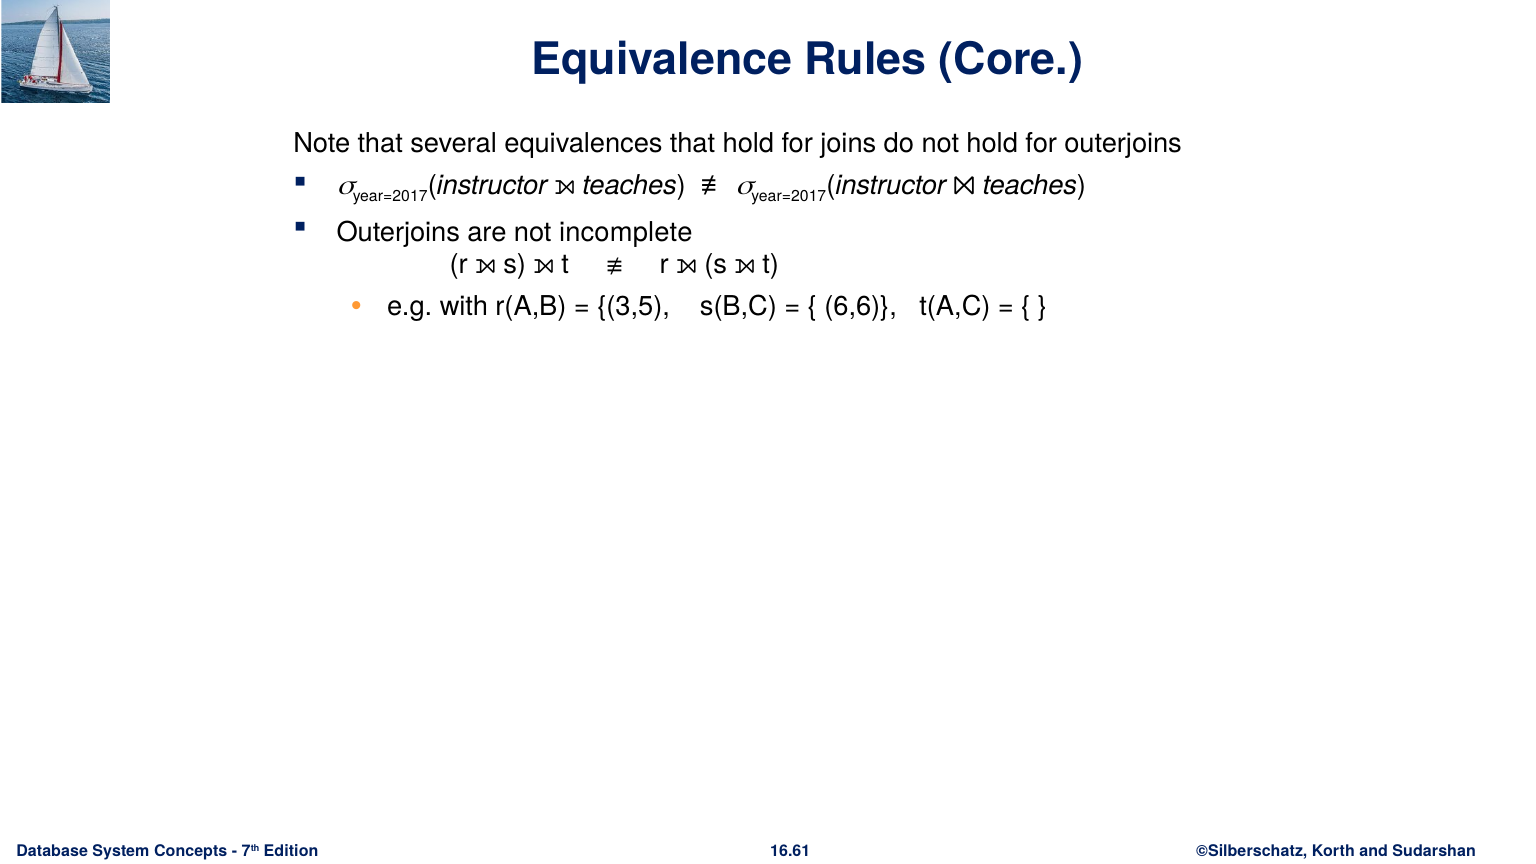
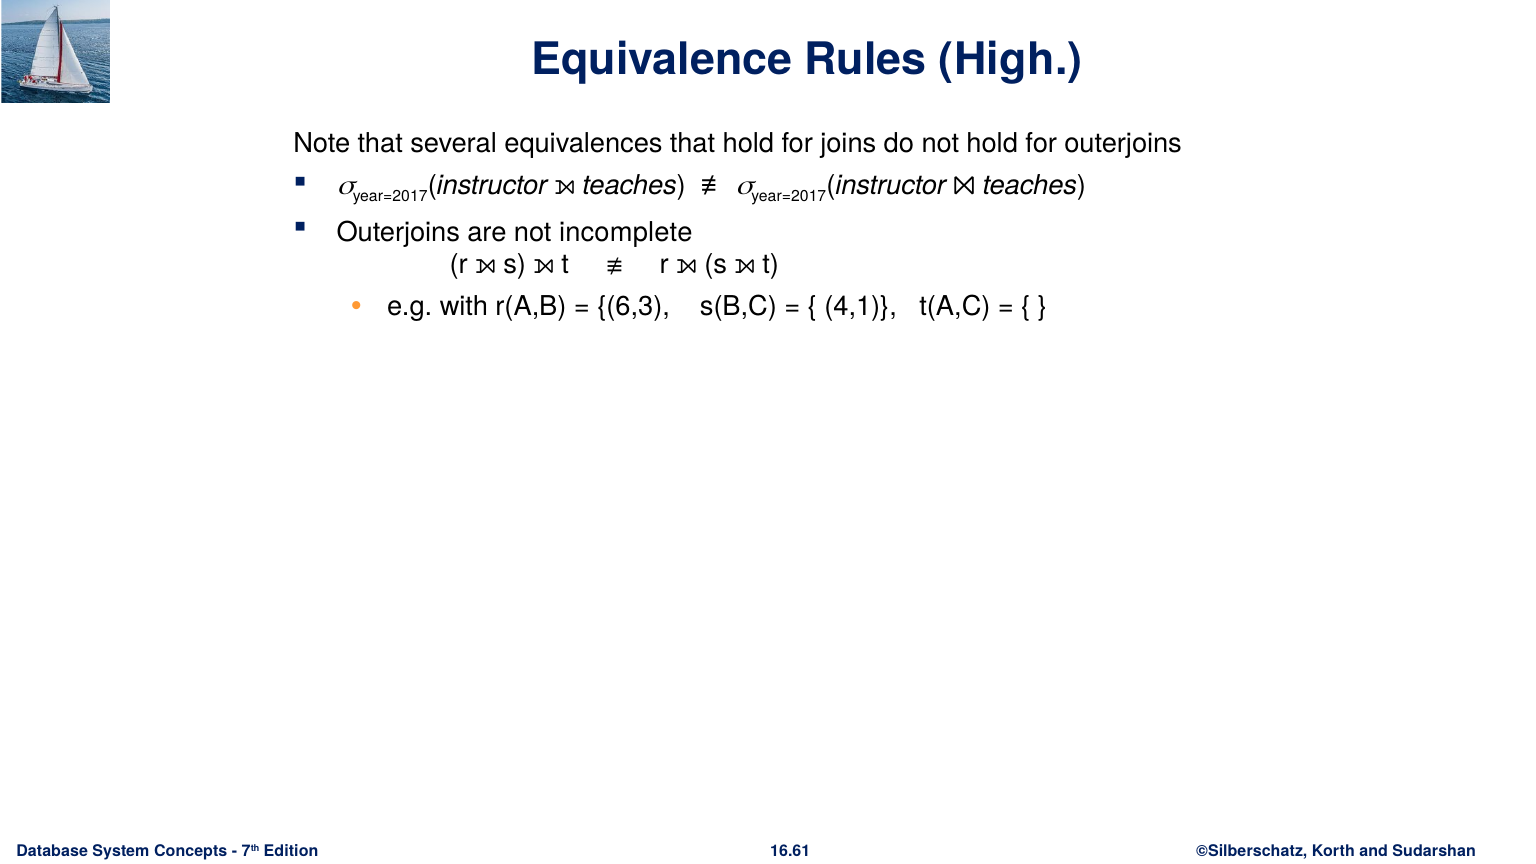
Core: Core -> High
3,5: 3,5 -> 6,3
6,6: 6,6 -> 4,1
